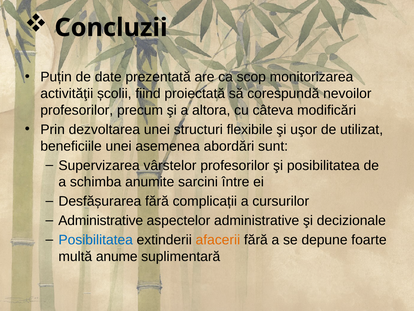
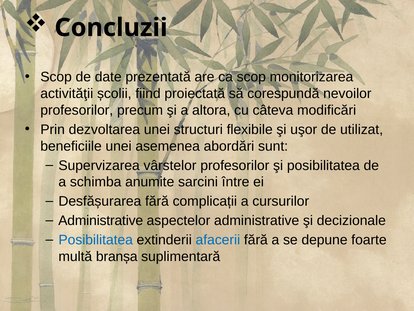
Puțin at (56, 77): Puțin -> Scop
afacerii colour: orange -> blue
anume: anume -> branșa
